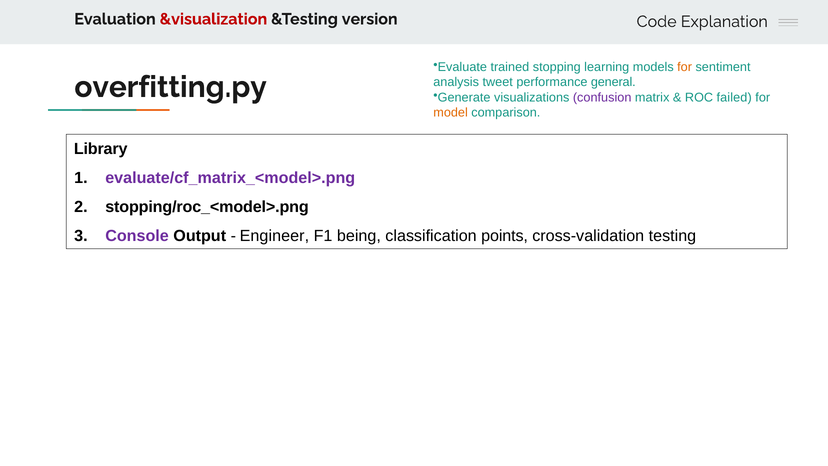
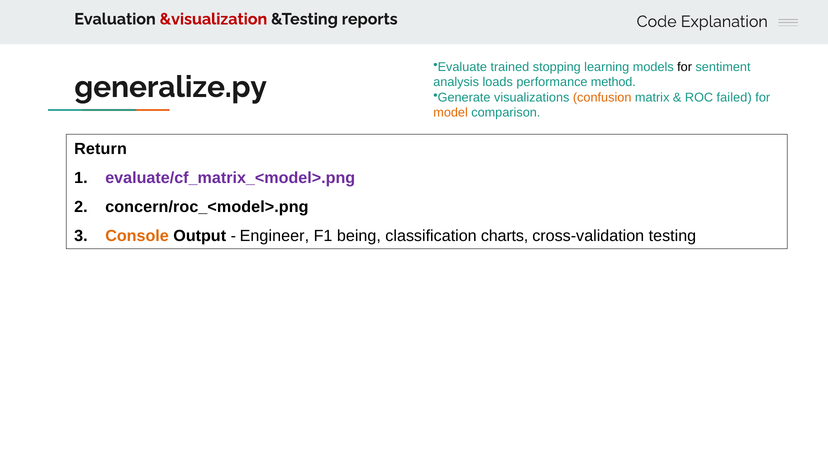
version: version -> reports
for at (685, 67) colour: orange -> black
overfitting.py: overfitting.py -> generalize.py
tweet: tweet -> loads
general: general -> method
confusion colour: purple -> orange
Library: Library -> Return
stopping/roc_<model>.png: stopping/roc_<model>.png -> concern/roc_<model>.png
Console colour: purple -> orange
points: points -> charts
